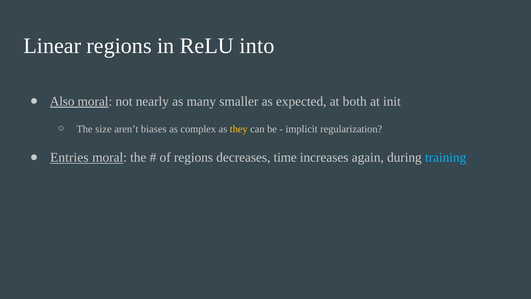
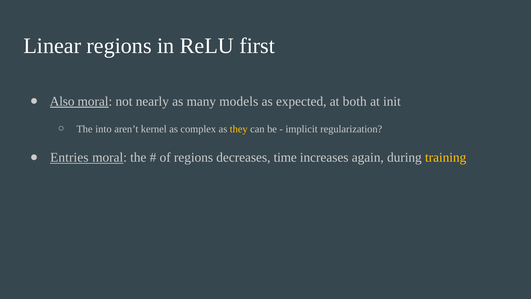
into: into -> first
smaller: smaller -> models
size: size -> into
biases: biases -> kernel
training colour: light blue -> yellow
